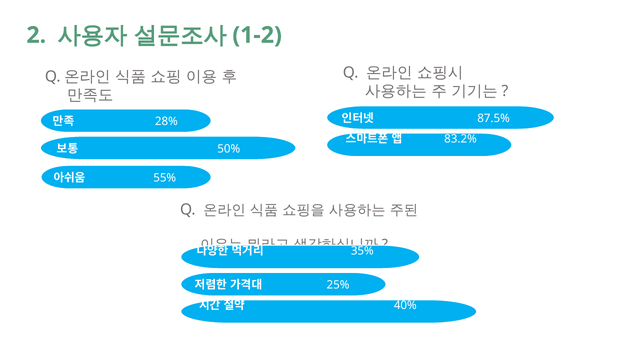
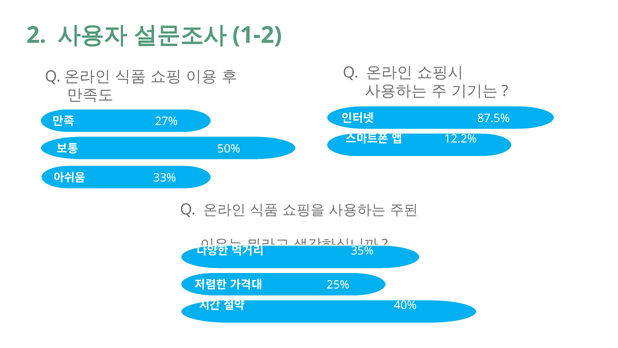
28%: 28% -> 27%
83.2%: 83.2% -> 12.2%
55%: 55% -> 33%
